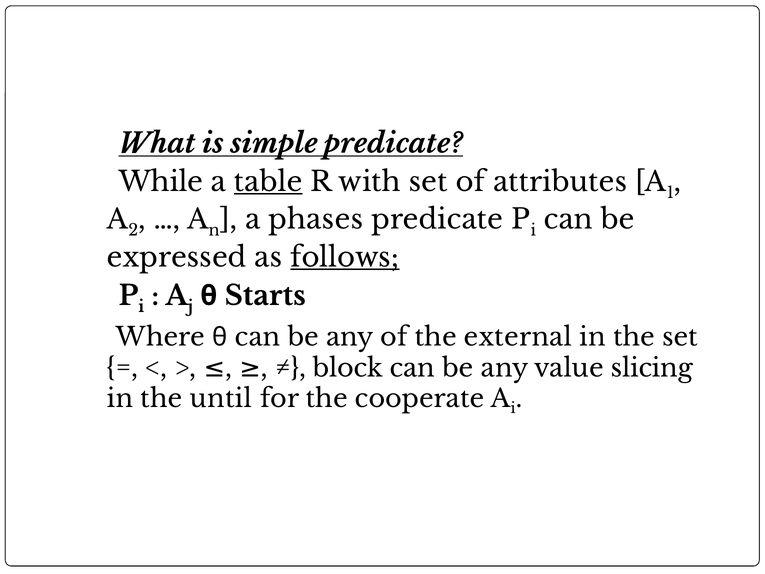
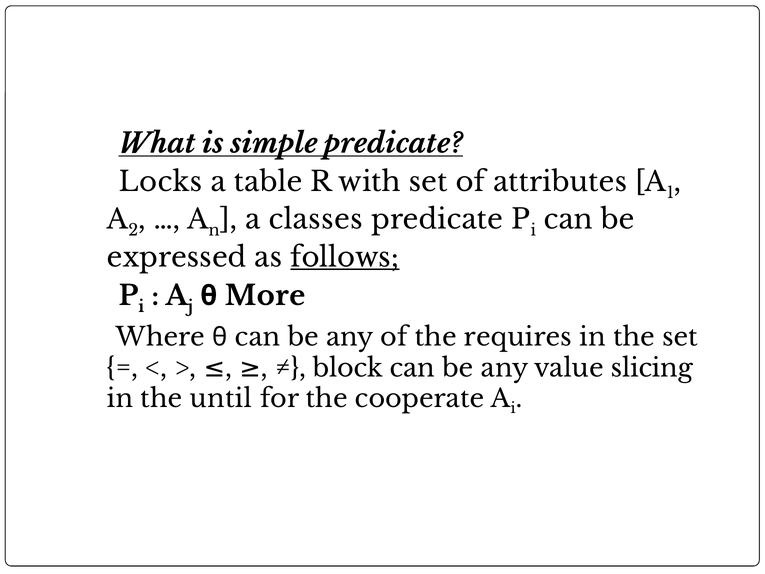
While: While -> Locks
table underline: present -> none
phases: phases -> classes
Starts: Starts -> More
external: external -> requires
